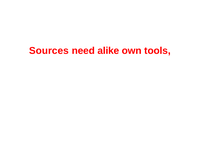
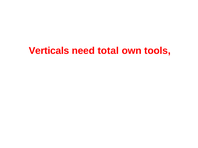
Sources: Sources -> Verticals
alike: alike -> total
